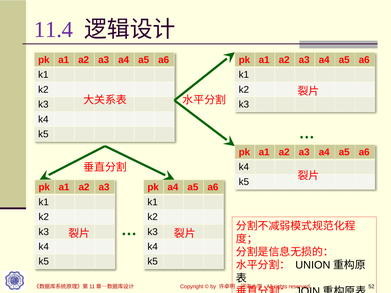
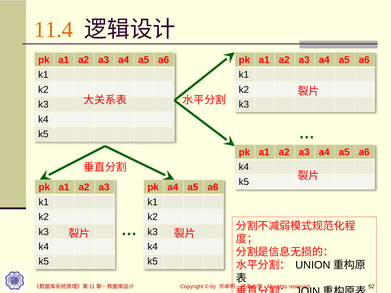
11.4 colour: purple -> orange
